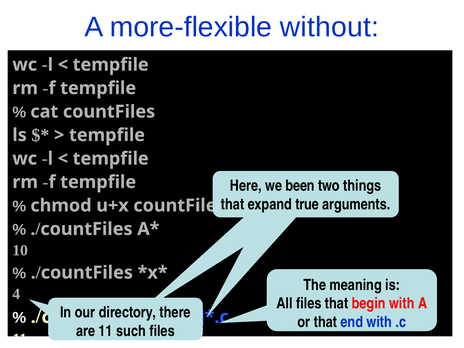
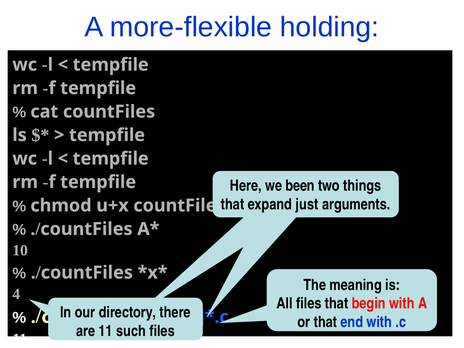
without: without -> holding
true: true -> just
